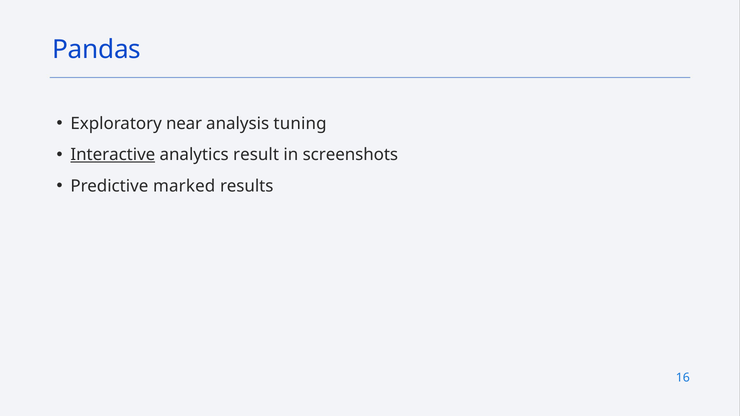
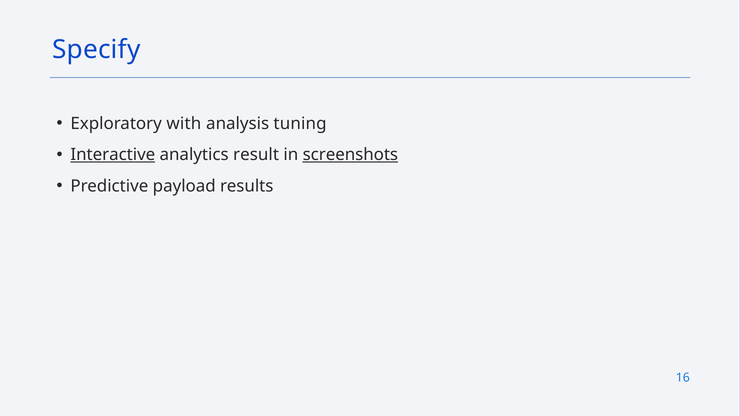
Pandas: Pandas -> Specify
near: near -> with
screenshots underline: none -> present
marked: marked -> payload
